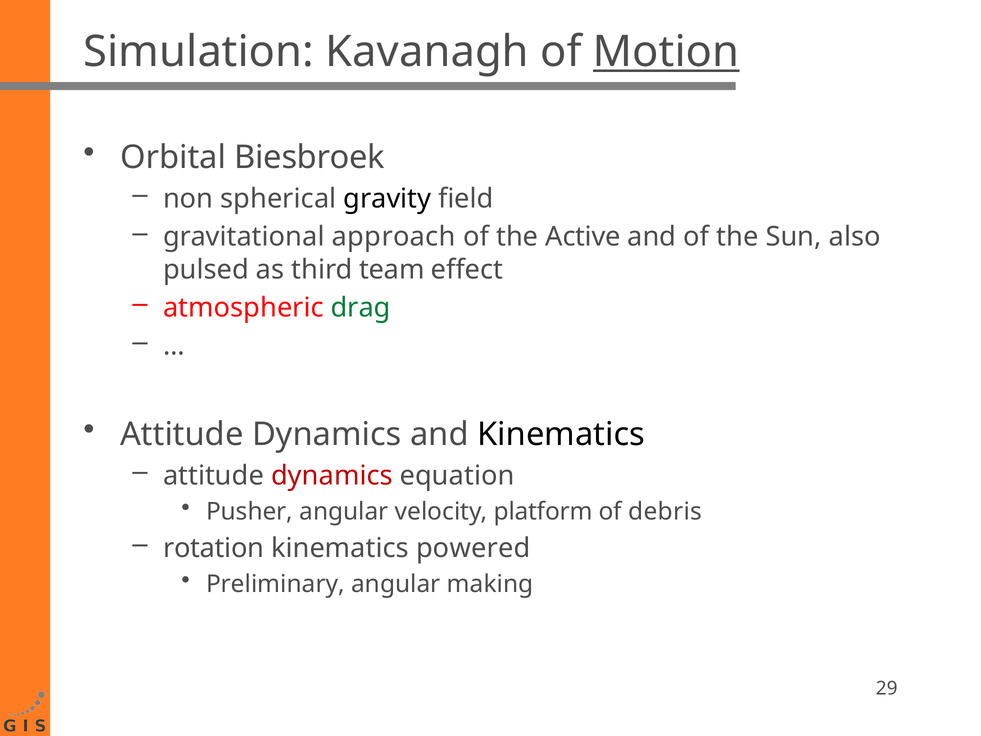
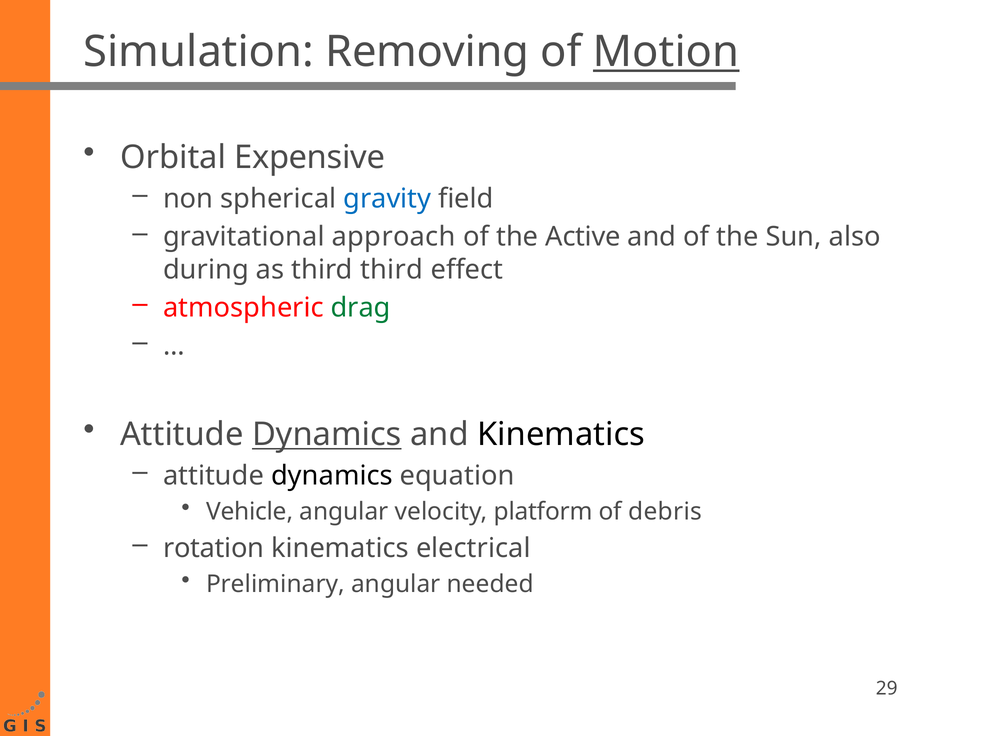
Kavanagh: Kavanagh -> Removing
Biesbroek: Biesbroek -> Expensive
gravity colour: black -> blue
pulsed: pulsed -> during
third team: team -> third
Dynamics at (327, 435) underline: none -> present
dynamics at (332, 476) colour: red -> black
Pusher: Pusher -> Vehicle
powered: powered -> electrical
making: making -> needed
